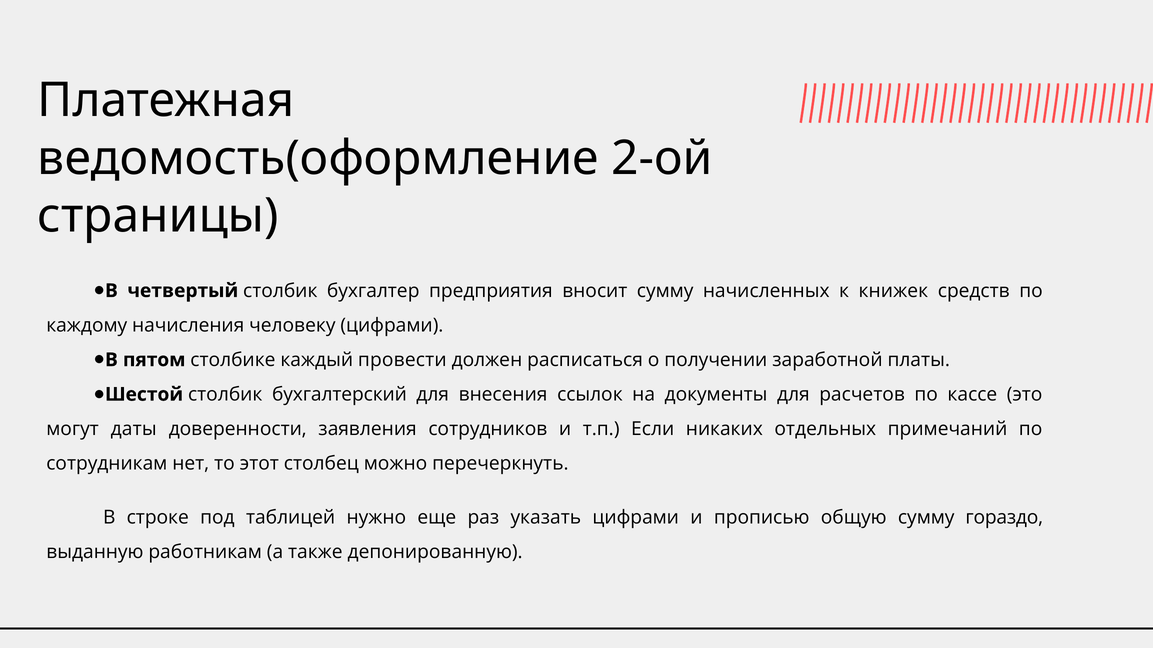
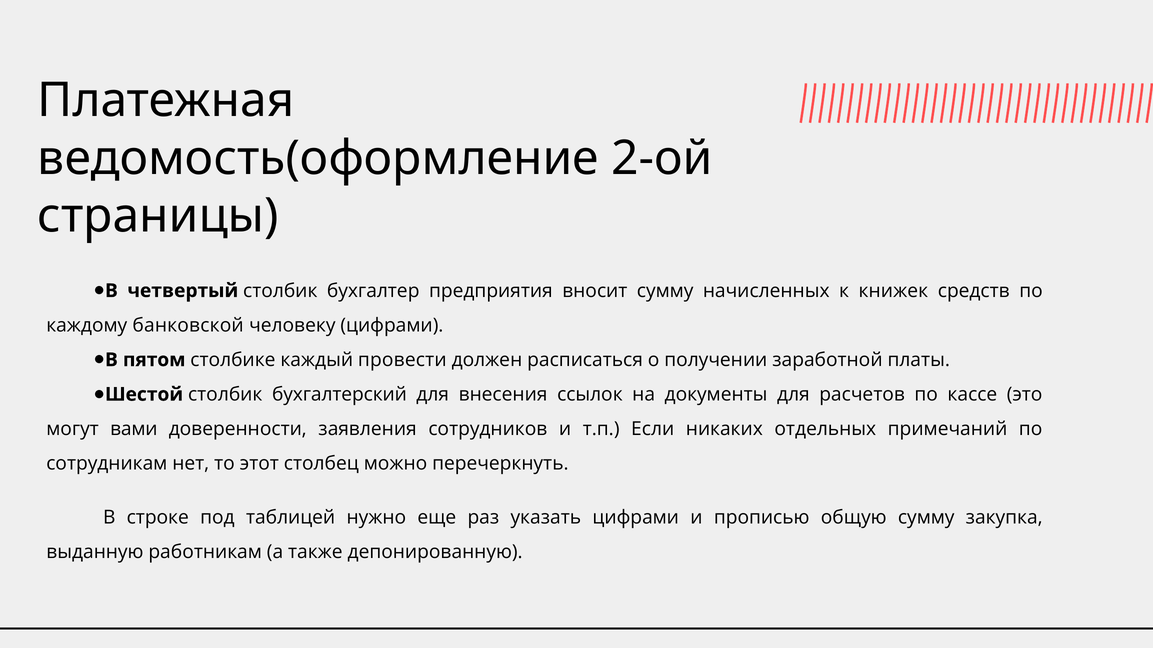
начисления: начисления -> банковской
даты: даты -> вами
гораздо: гораздо -> закупка
